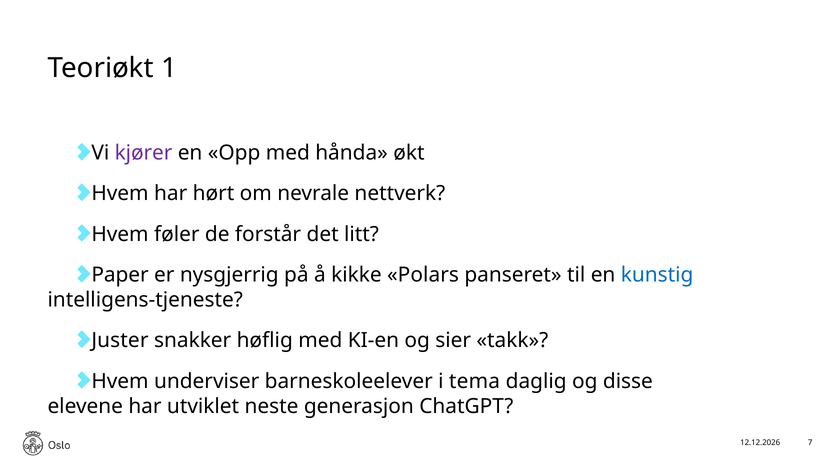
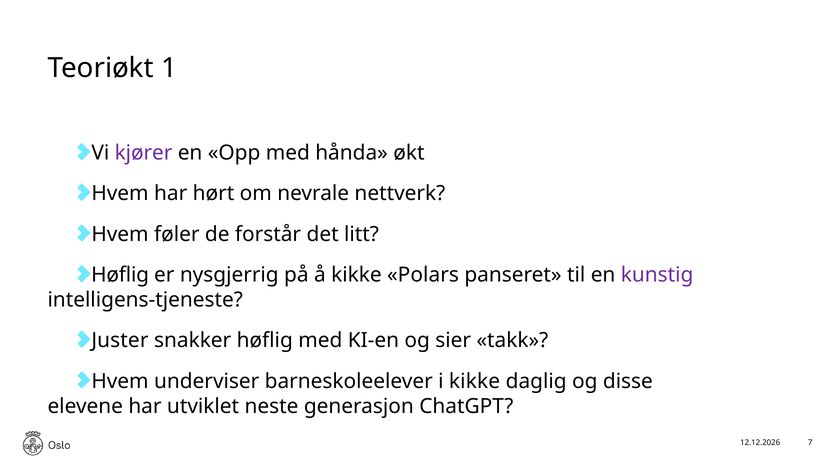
Paper at (120, 275): Paper -> Høflig
kunstig colour: blue -> purple
i tema: tema -> kikke
